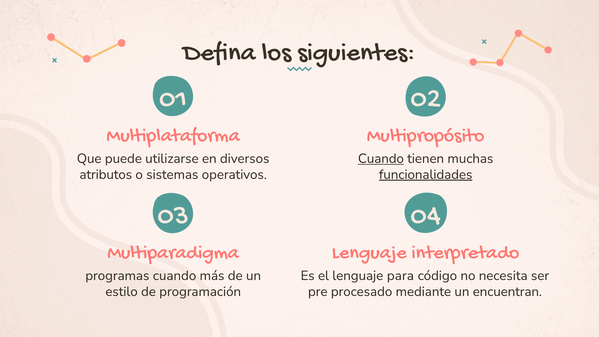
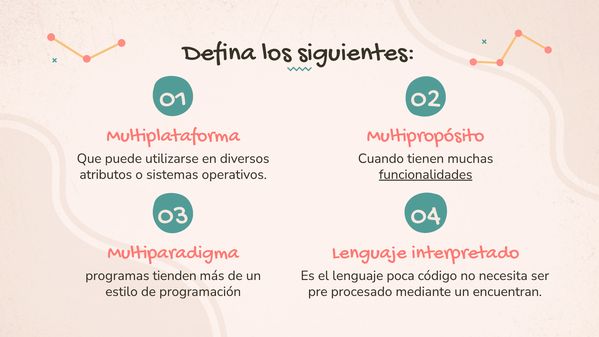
Cuando at (381, 158) underline: present -> none
programas cuando: cuando -> tienden
para: para -> poca
